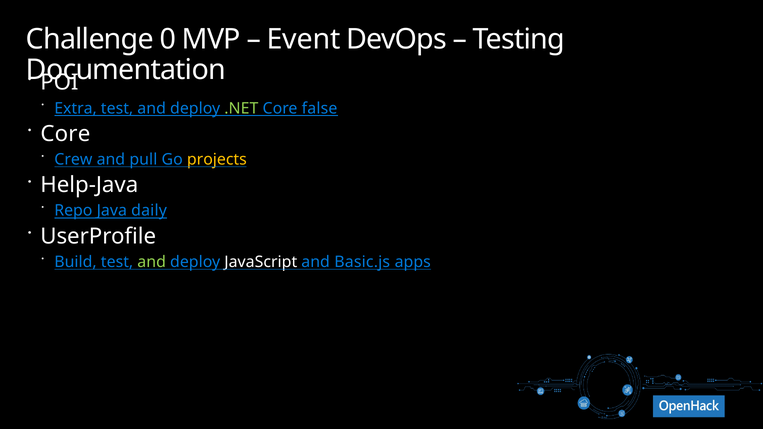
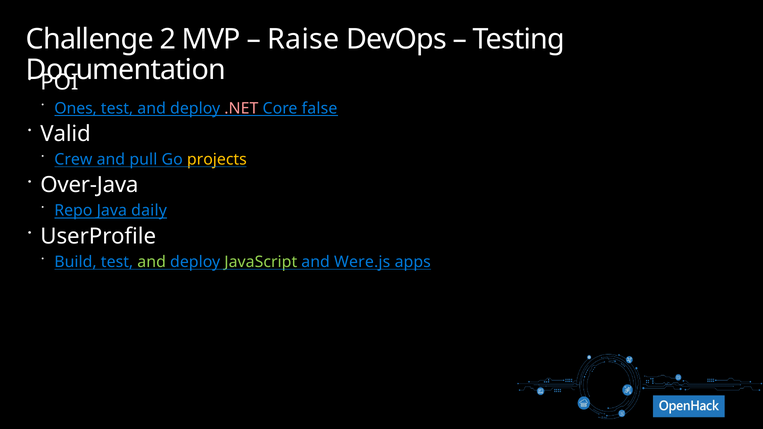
0: 0 -> 2
Event: Event -> Raise
Extra: Extra -> Ones
.NET colour: light green -> pink
Core at (65, 134): Core -> Valid
Help-Java: Help-Java -> Over-Java
JavaScript colour: white -> light green
Basic.js: Basic.js -> Were.js
